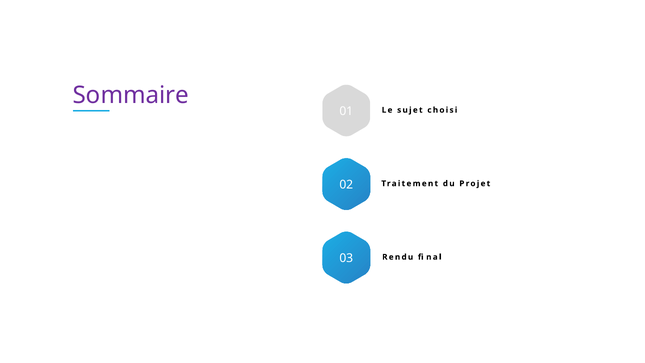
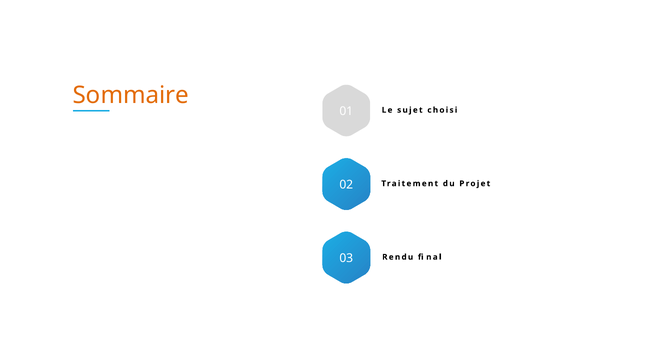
Sommaire colour: purple -> orange
